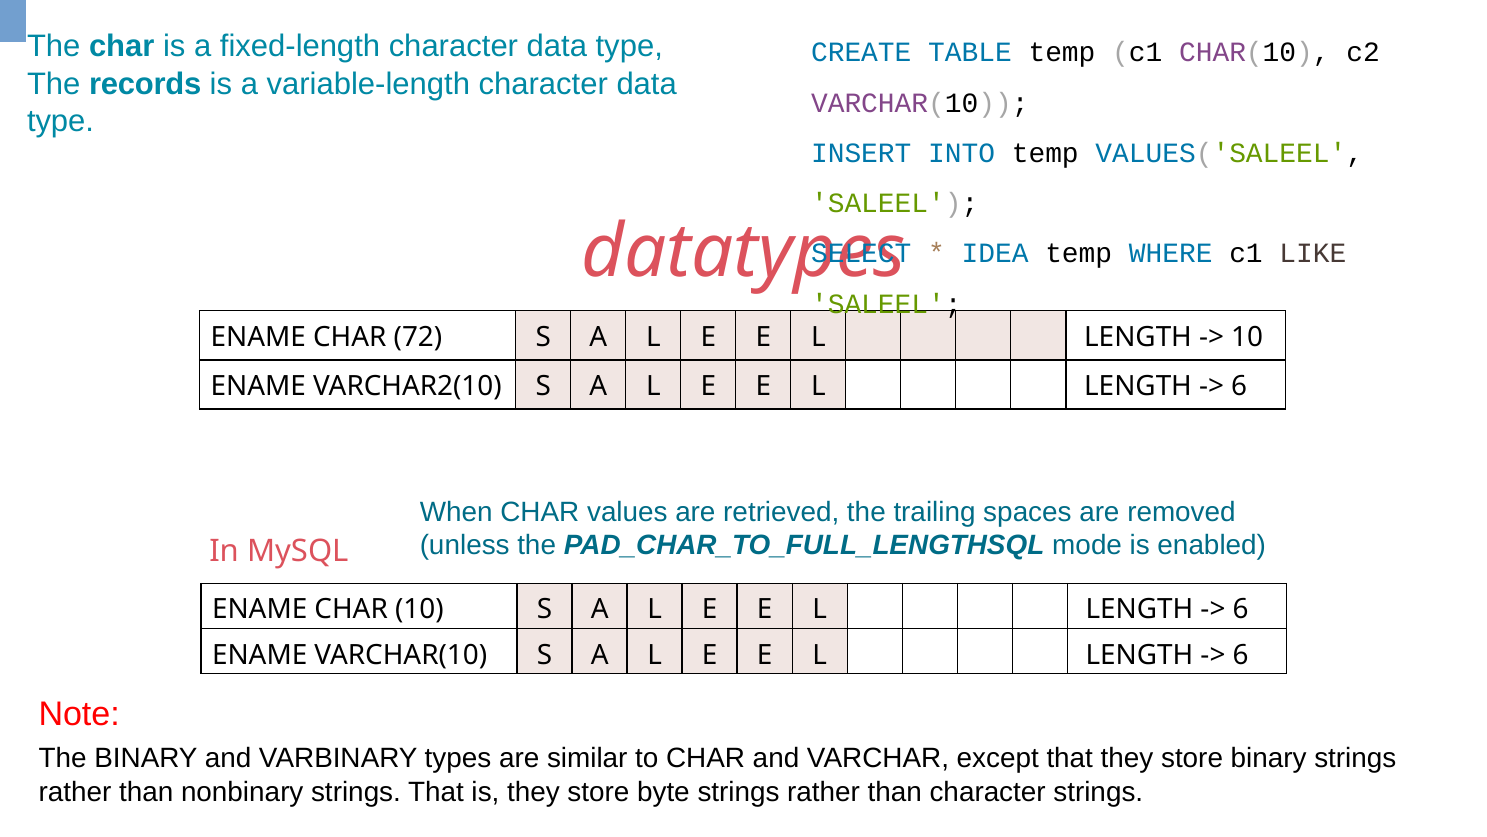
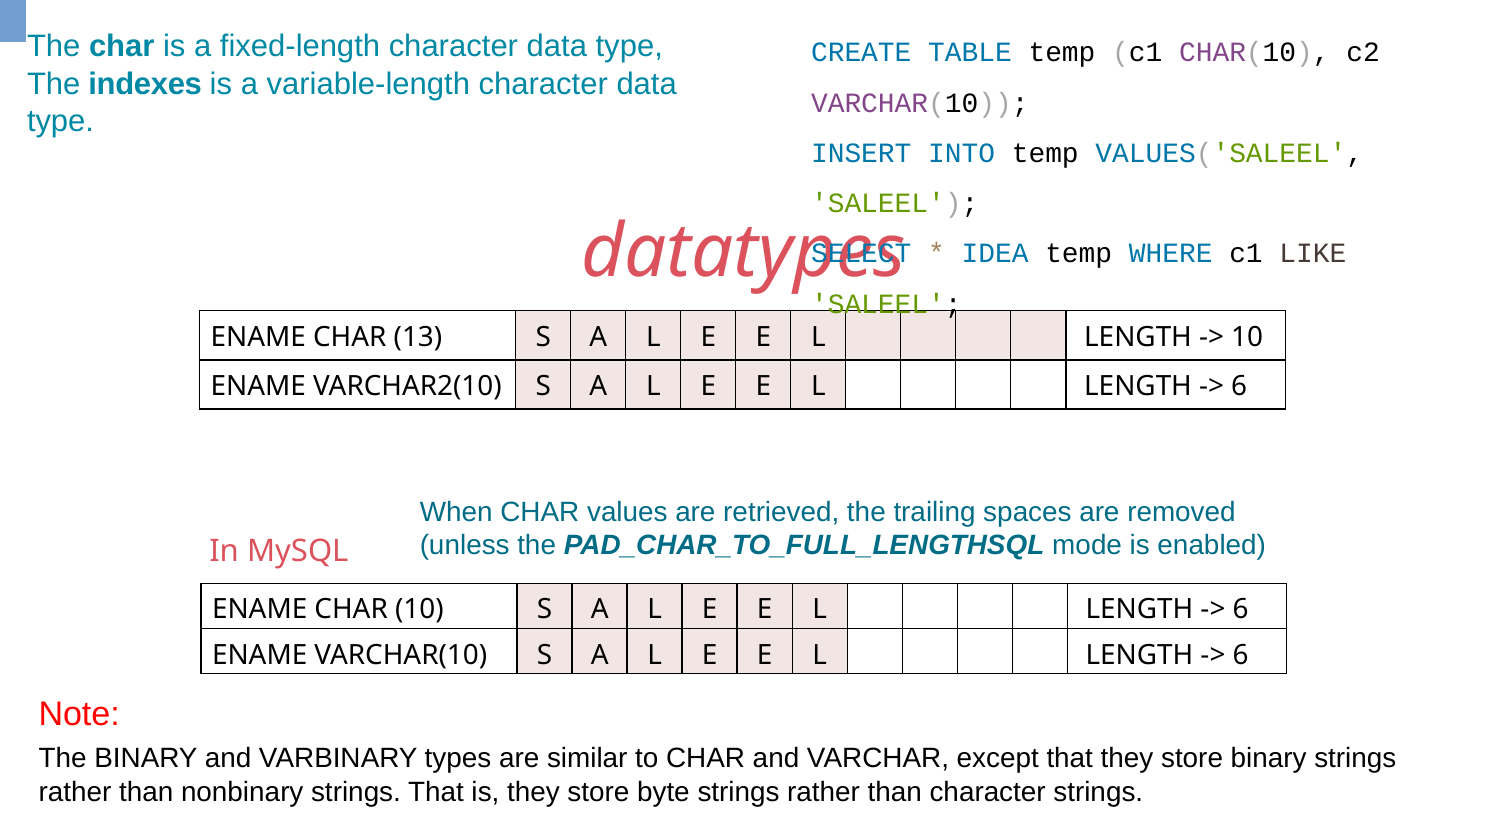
records: records -> indexes
72: 72 -> 13
